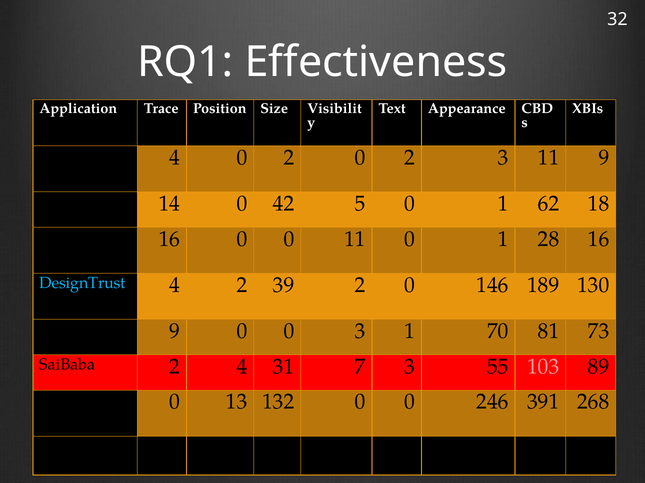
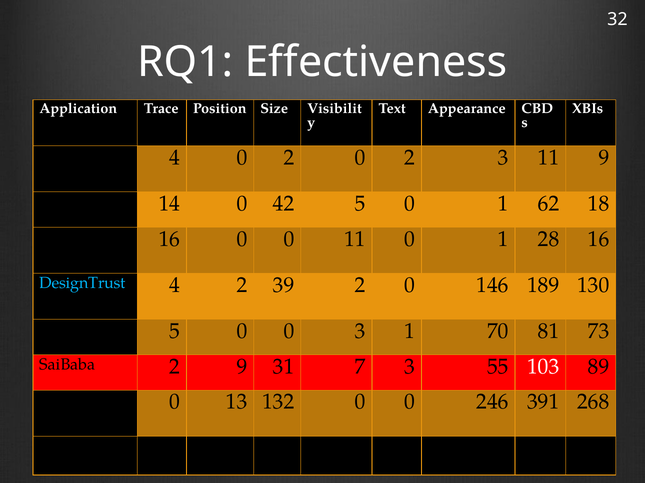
DivineLife 9: 9 -> 5
2 4: 4 -> 9
103 colour: pink -> white
